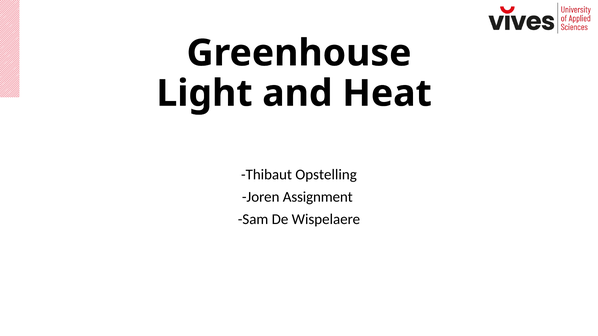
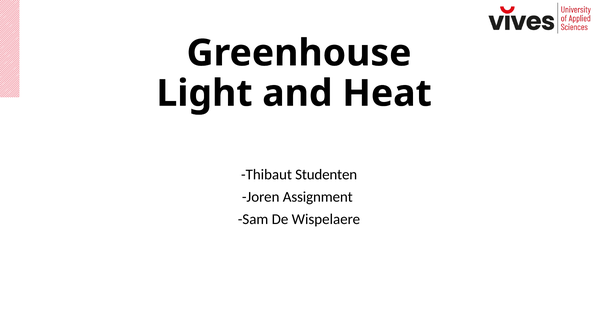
Opstelling: Opstelling -> Studenten
